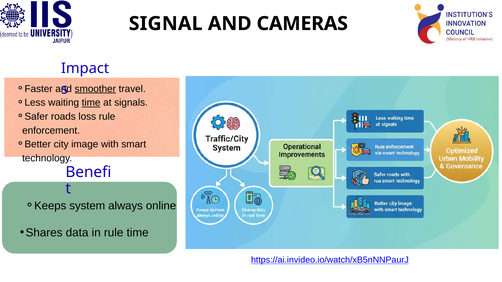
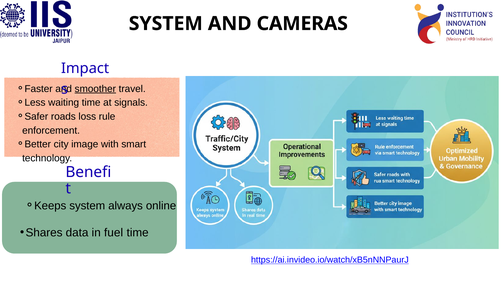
SIGNAL at (166, 24): SIGNAL -> SYSTEM
time at (91, 103) underline: present -> none
in rule: rule -> fuel
